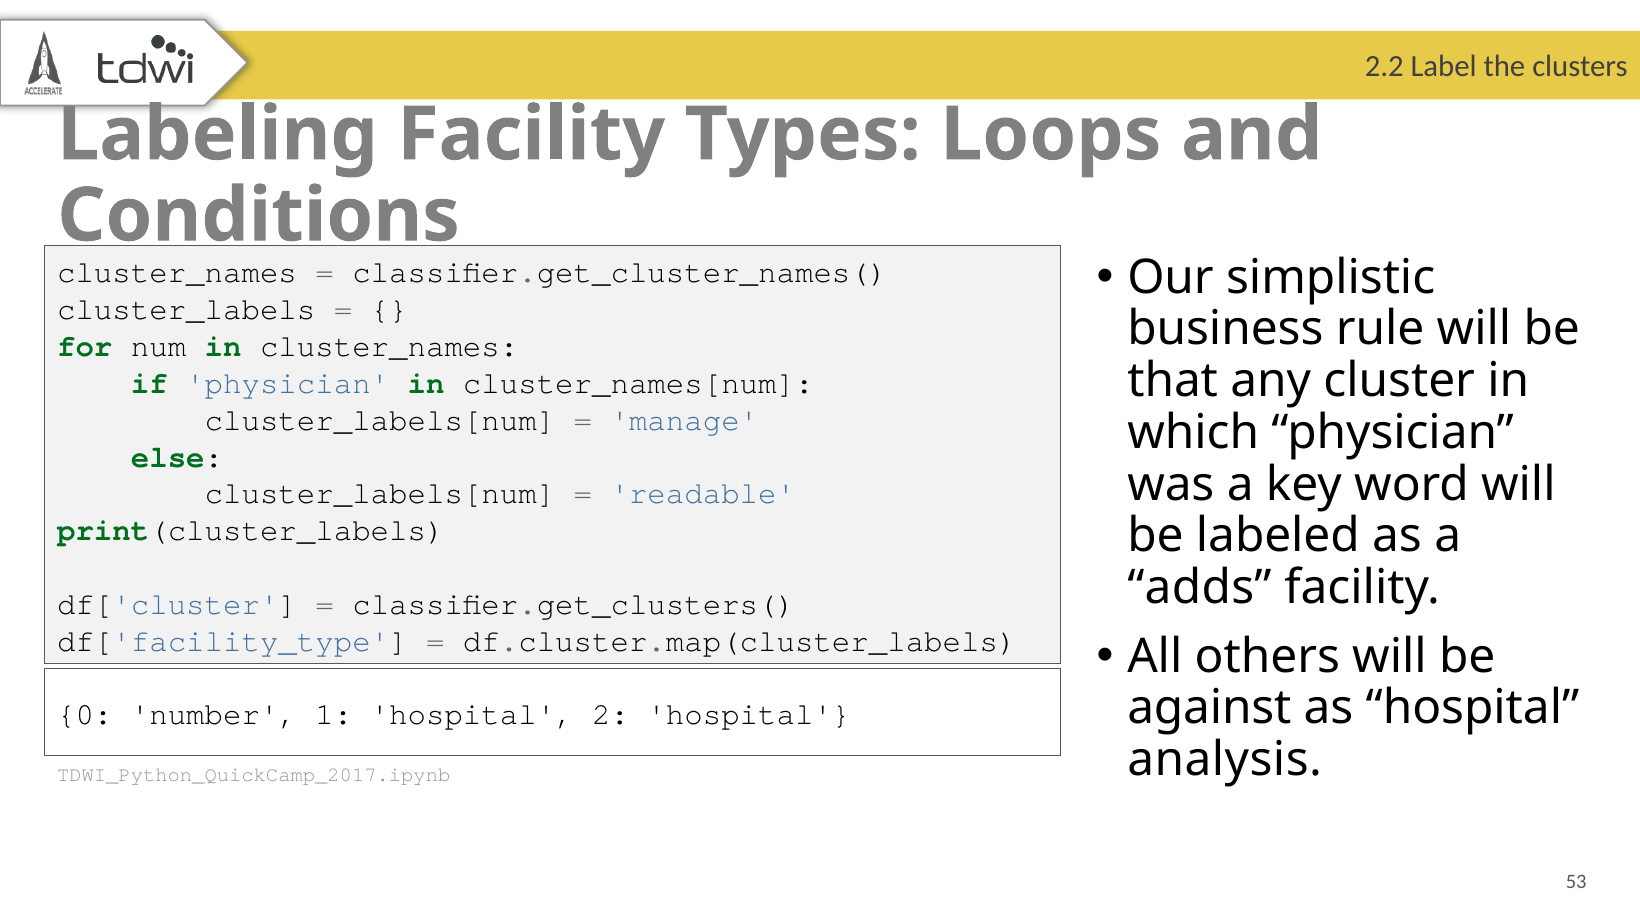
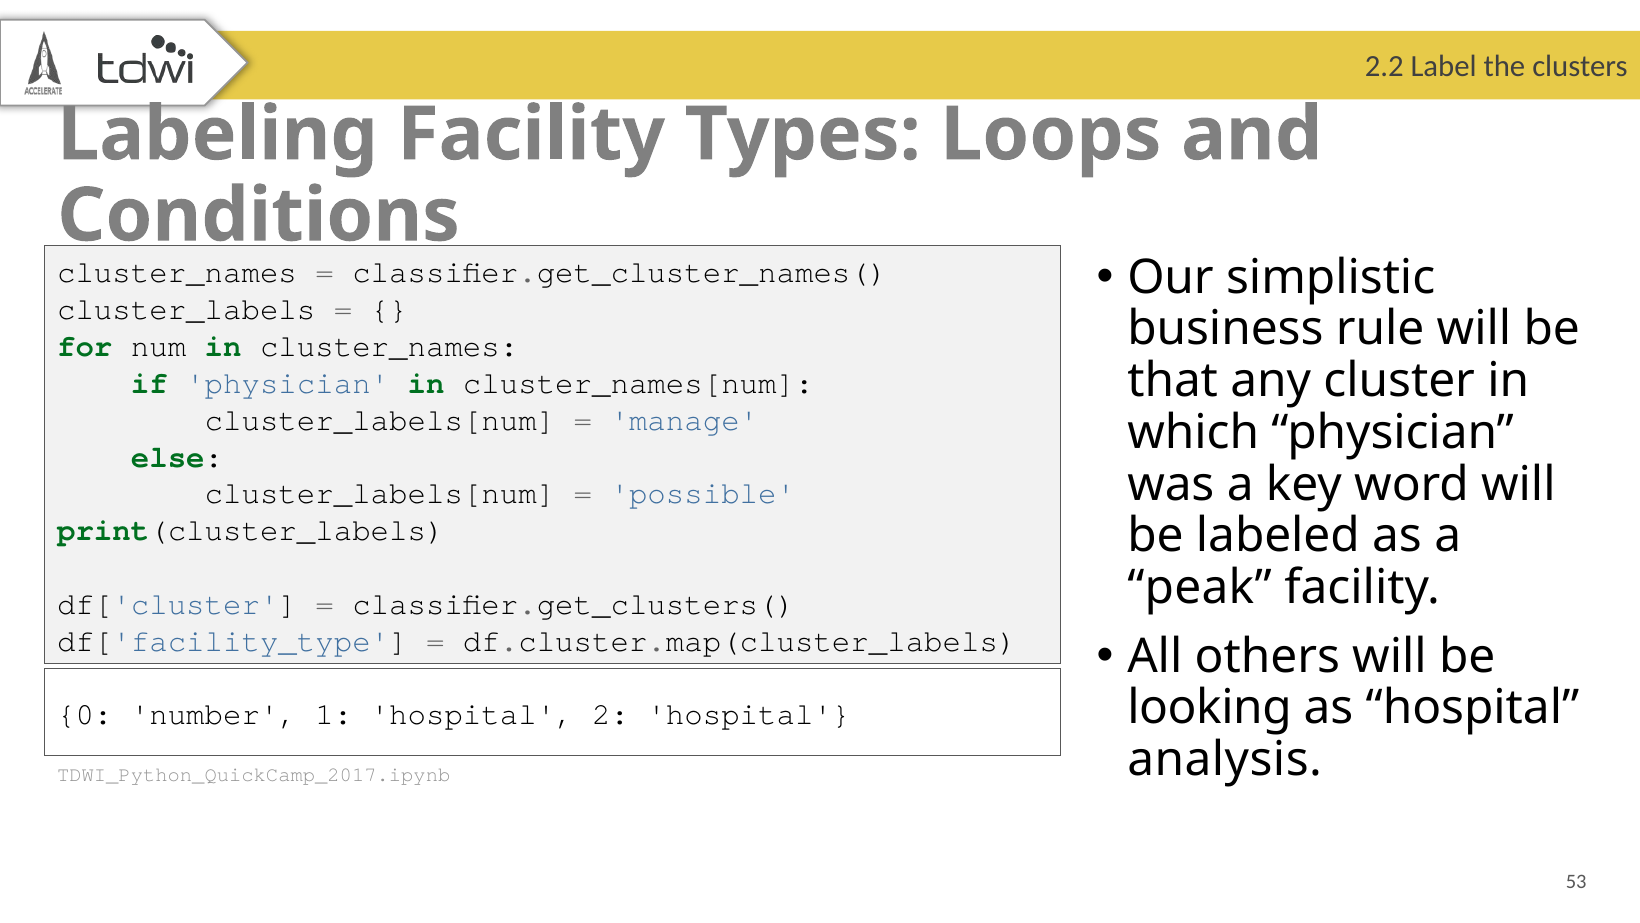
readable: readable -> possible
adds: adds -> peak
against: against -> looking
